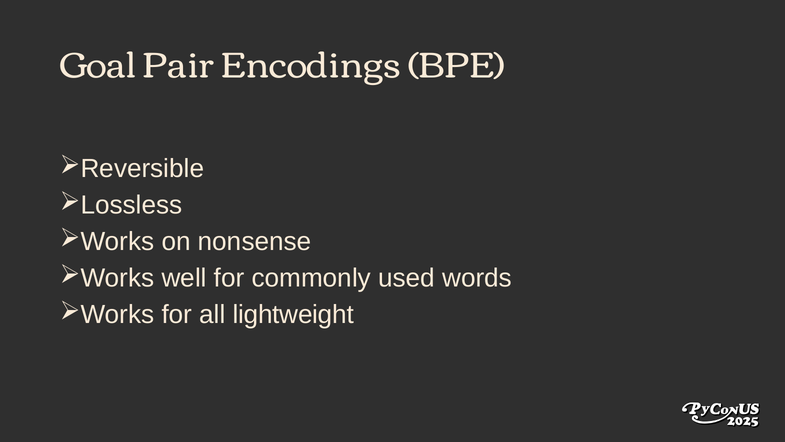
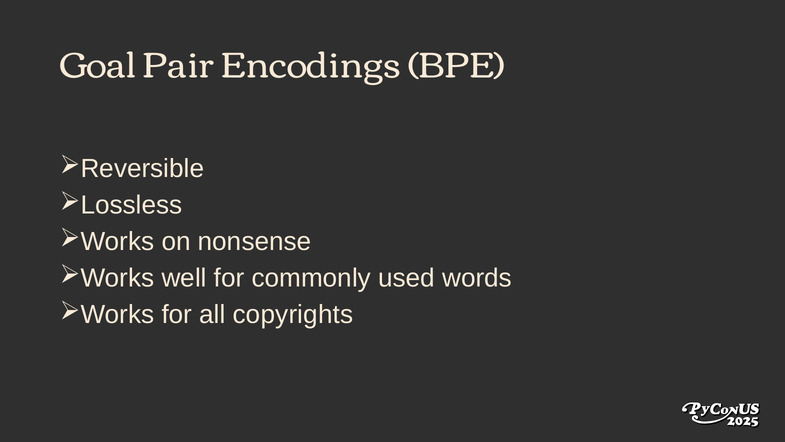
lightweight: lightweight -> copyrights
